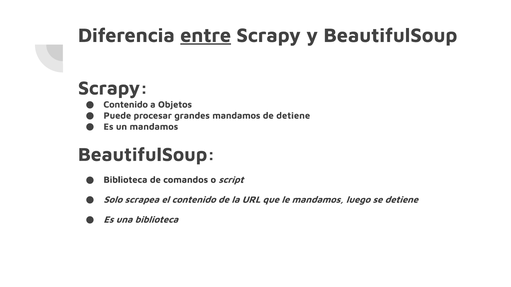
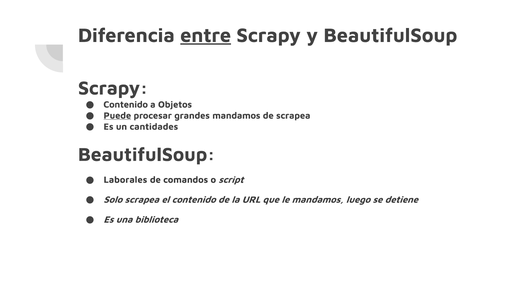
Puede underline: none -> present
de detiene: detiene -> scrapea
un mandamos: mandamos -> cantidades
Biblioteca at (125, 180): Biblioteca -> Laborales
